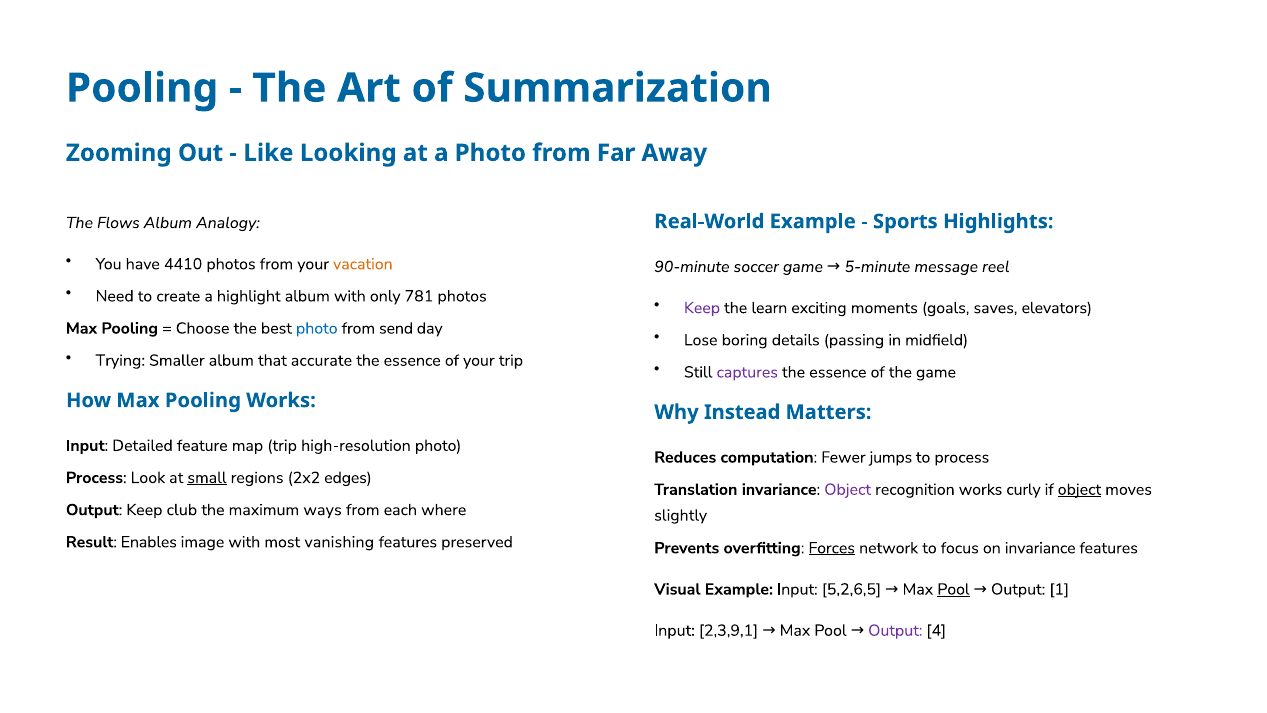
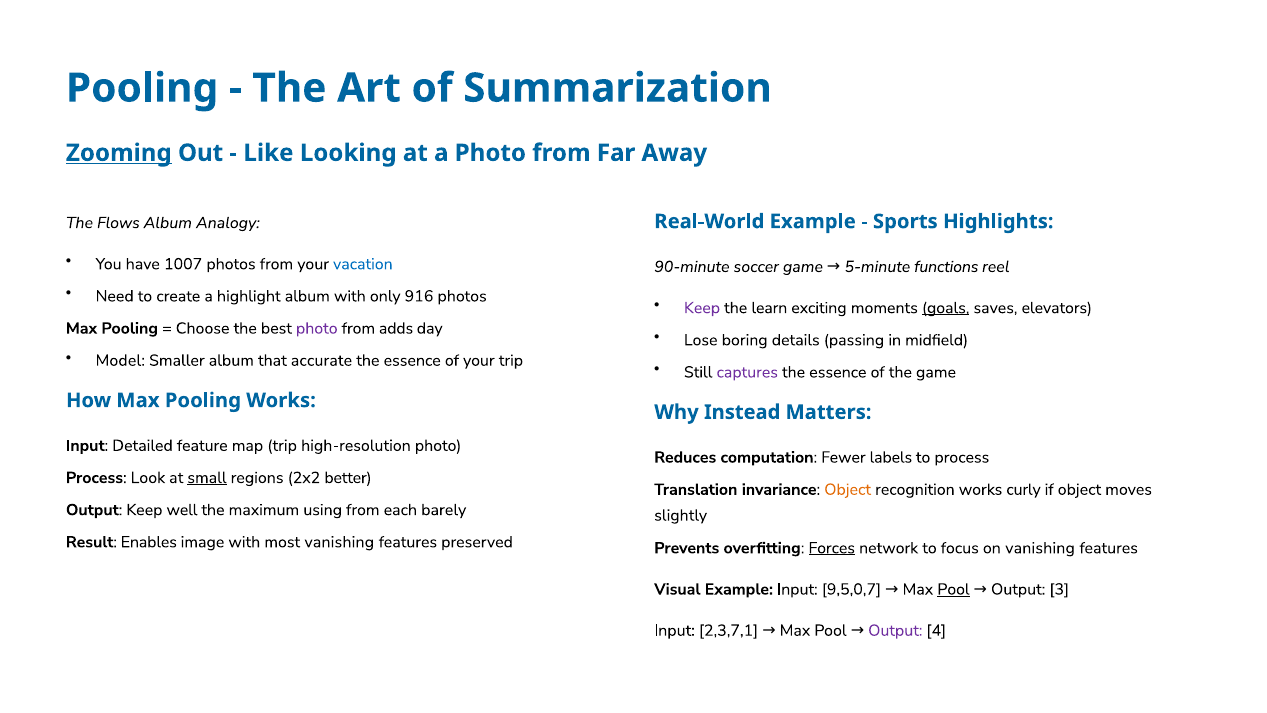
Zooming underline: none -> present
4410: 4410 -> 1007
vacation colour: orange -> blue
message: message -> functions
781: 781 -> 916
goals underline: none -> present
photo at (317, 328) colour: blue -> purple
send: send -> adds
Trying: Trying -> Model
jumps: jumps -> labels
edges: edges -> better
Object at (848, 489) colour: purple -> orange
object at (1079, 489) underline: present -> none
club: club -> well
ways: ways -> using
where: where -> barely
on invariance: invariance -> vanishing
5,2,6,5: 5,2,6,5 -> 9,5,0,7
1: 1 -> 3
2,3,9,1: 2,3,9,1 -> 2,3,7,1
